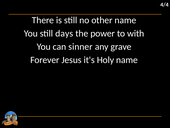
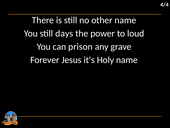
with: with -> loud
sinner: sinner -> prison
